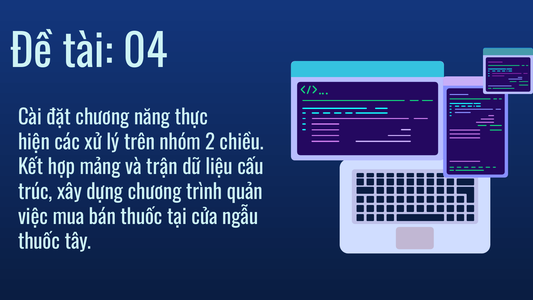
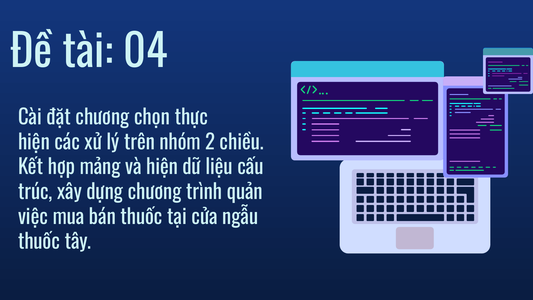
năng: năng -> chọn
và trận: trận -> hiện
